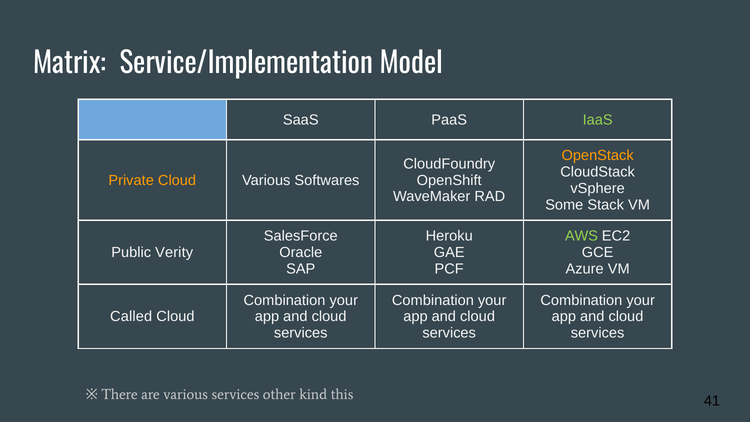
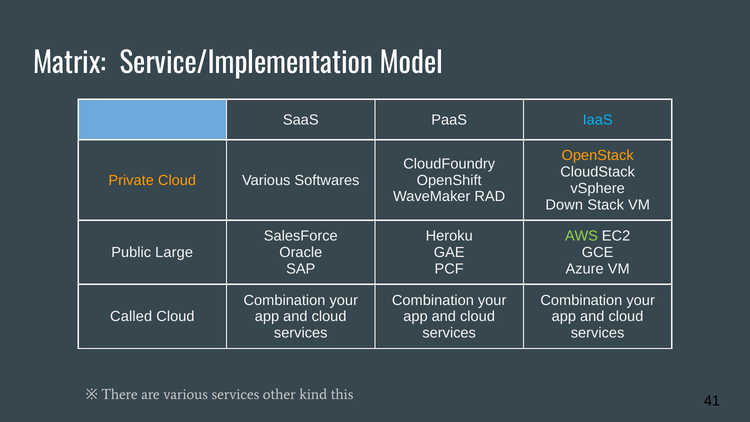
IaaS colour: light green -> light blue
Some: Some -> Down
Verity: Verity -> Large
